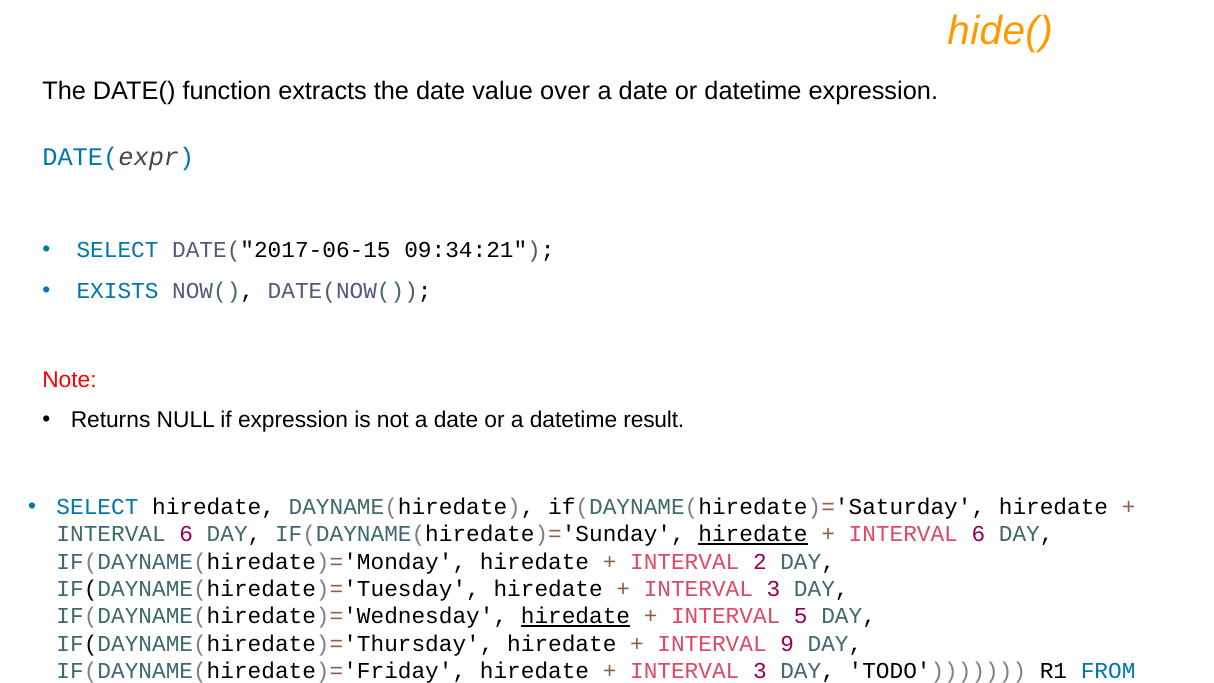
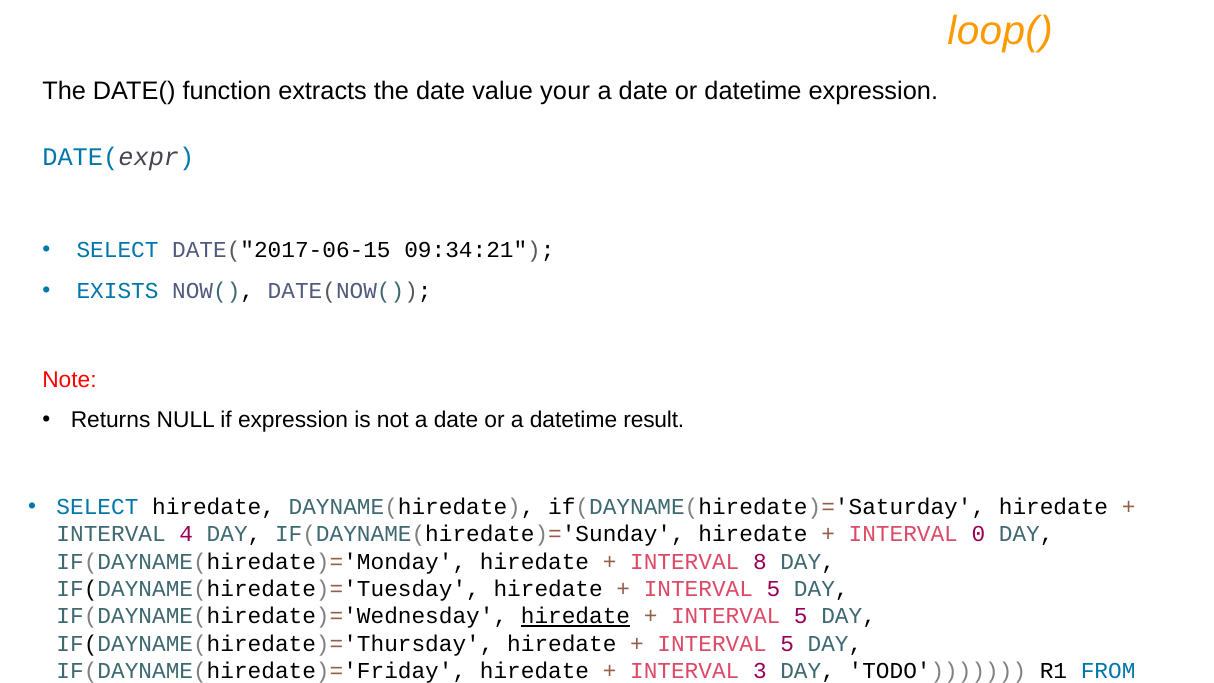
hide(: hide( -> loop(
over: over -> your
6 at (186, 534): 6 -> 4
hiredate at (753, 534) underline: present -> none
6 at (978, 534): 6 -> 0
2: 2 -> 8
3 at (774, 589): 3 -> 5
9 at (787, 643): 9 -> 5
